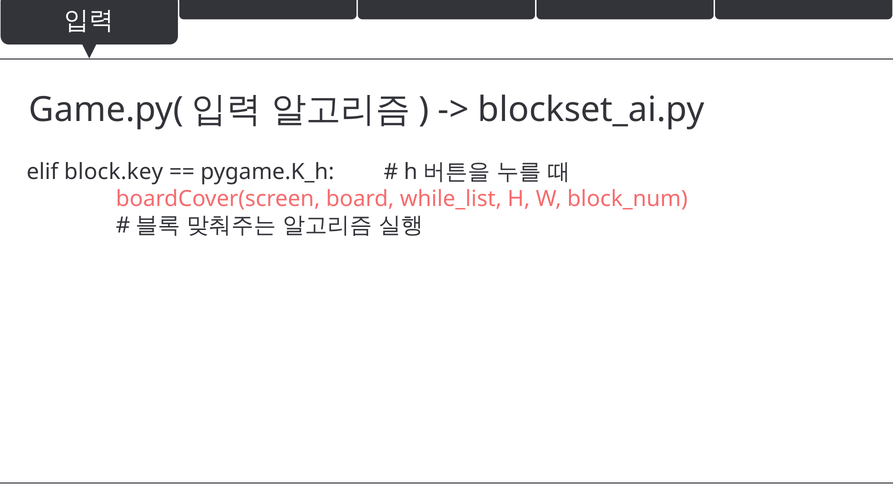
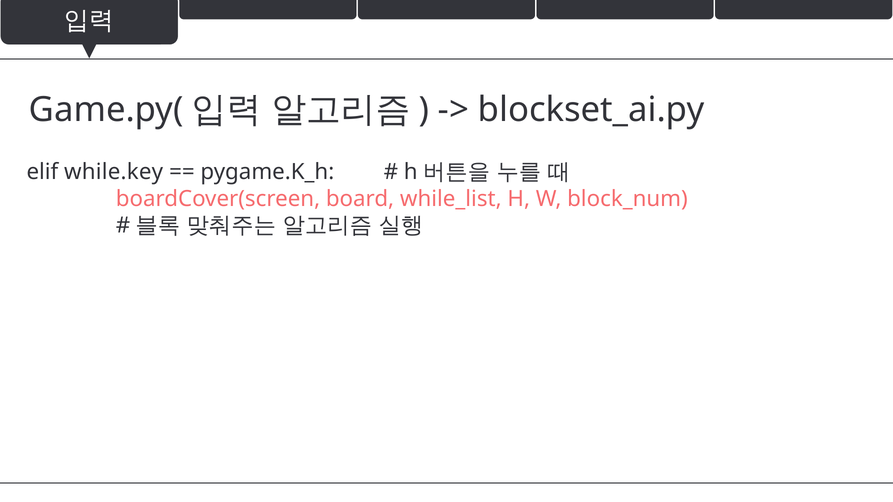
block.key: block.key -> while.key
